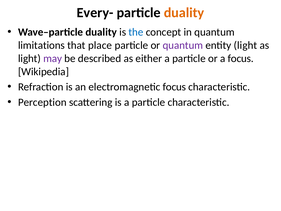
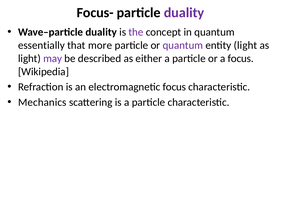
Every-: Every- -> Focus-
duality at (184, 13) colour: orange -> purple
the colour: blue -> purple
limitations: limitations -> essentially
place: place -> more
Perception: Perception -> Mechanics
